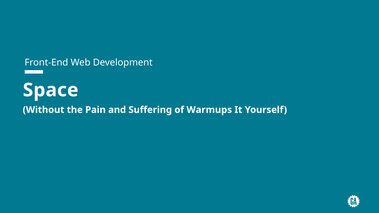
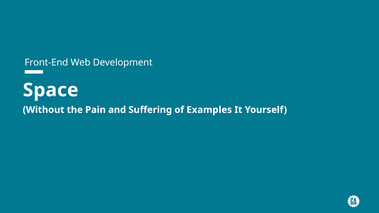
Warmups: Warmups -> Examples
